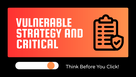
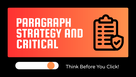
VULNERABLE: VULNERABLE -> PARAGRAPH
